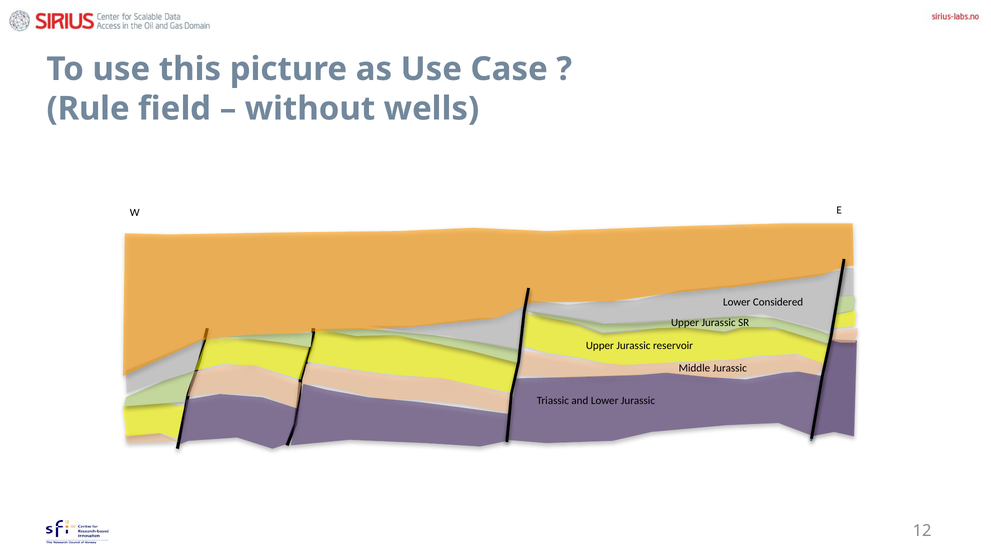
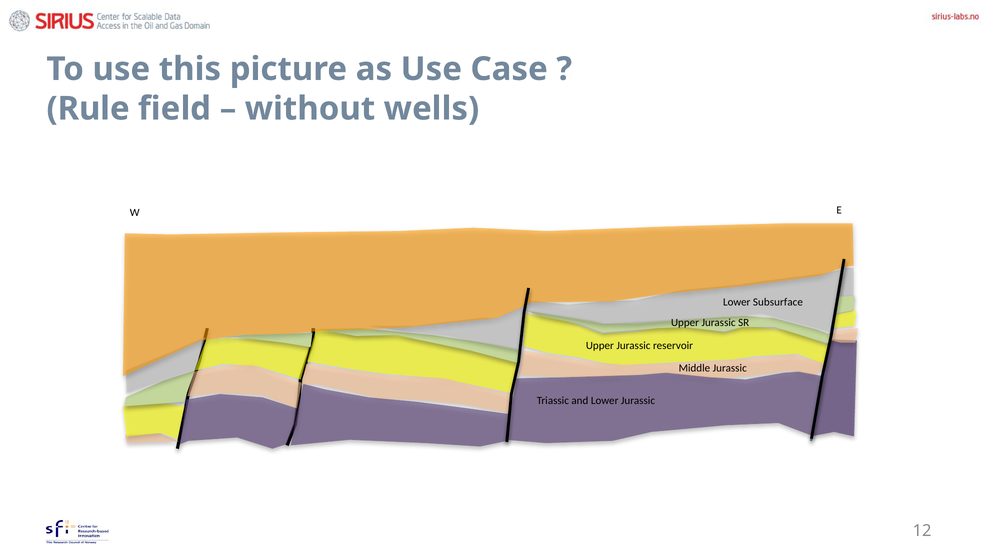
Considered: Considered -> Subsurface
